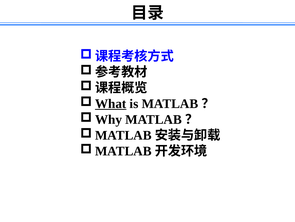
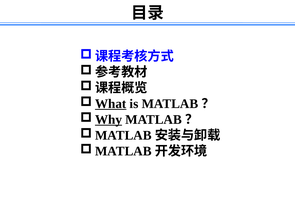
Why underline: none -> present
